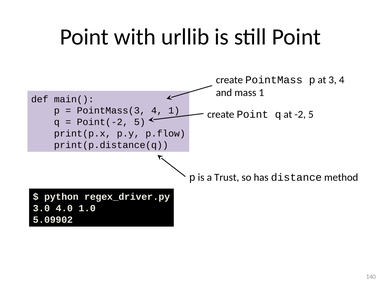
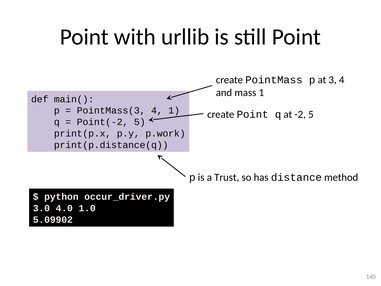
p.flow: p.flow -> p.work
regex_driver.py: regex_driver.py -> occur_driver.py
